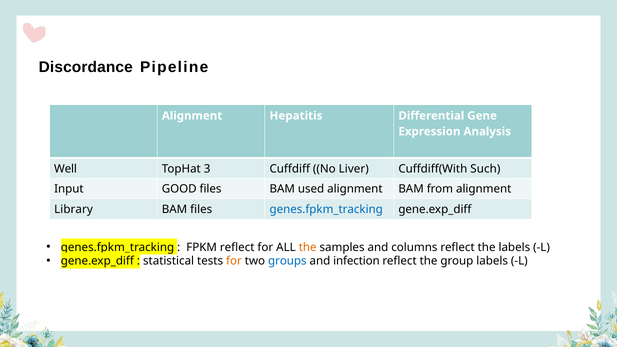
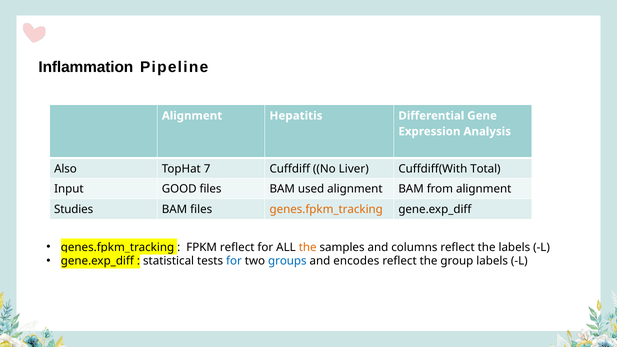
Discordance: Discordance -> Inflammation
Well: Well -> Also
3: 3 -> 7
Such: Such -> Total
Library: Library -> Studies
genes.fpkm_tracking at (326, 210) colour: blue -> orange
for at (234, 261) colour: orange -> blue
infection: infection -> encodes
